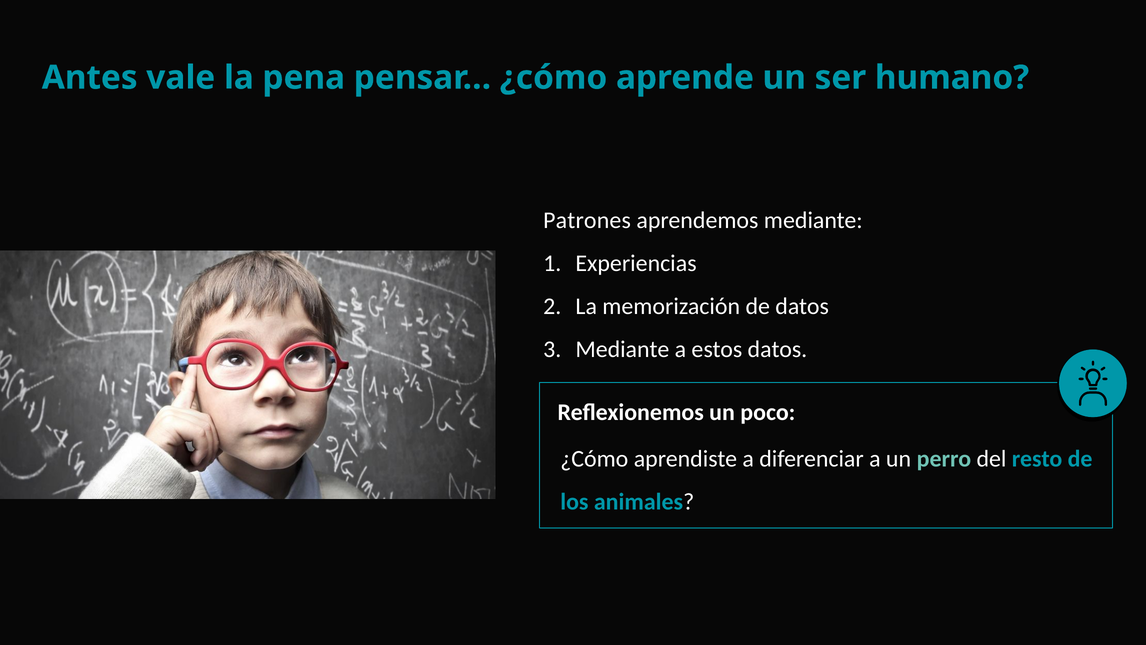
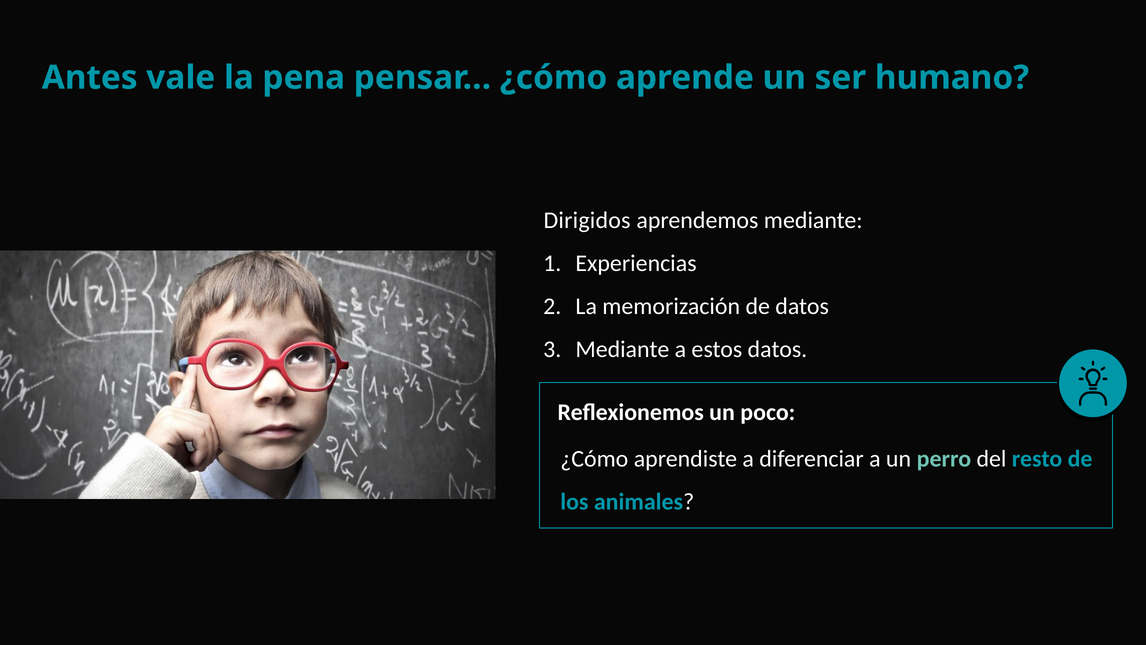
Patrones: Patrones -> Dirigidos
